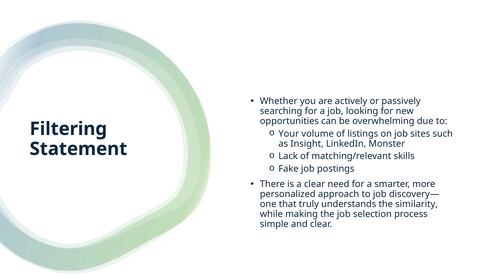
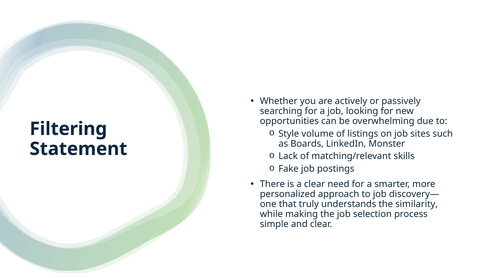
Your: Your -> Style
Insight: Insight -> Boards
